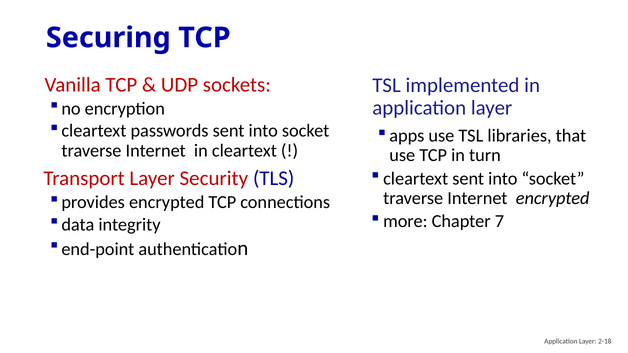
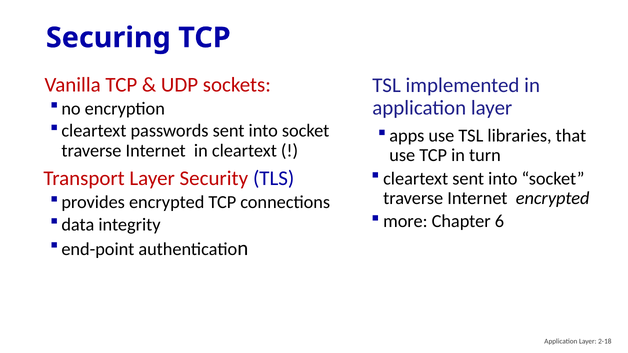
7: 7 -> 6
